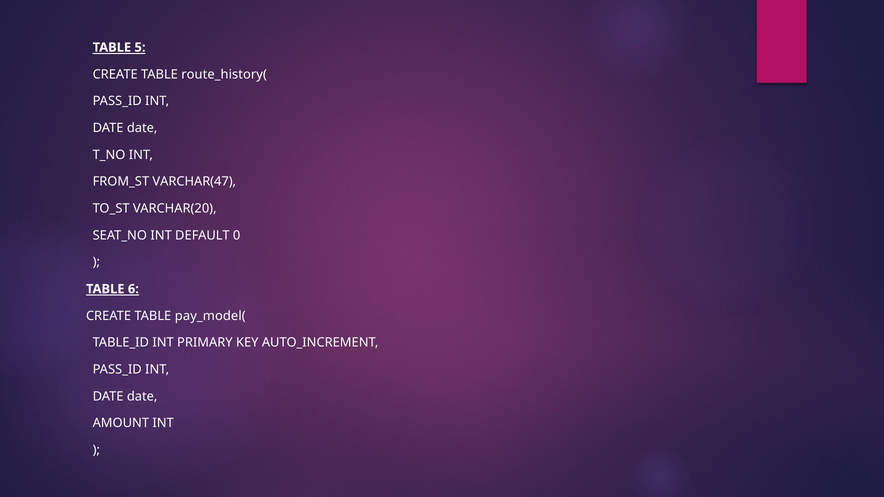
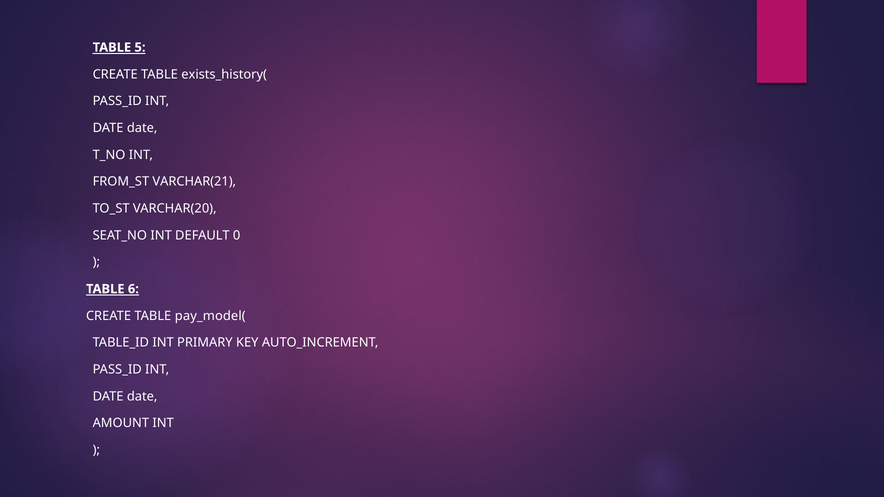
route_history(: route_history( -> exists_history(
VARCHAR(47: VARCHAR(47 -> VARCHAR(21
